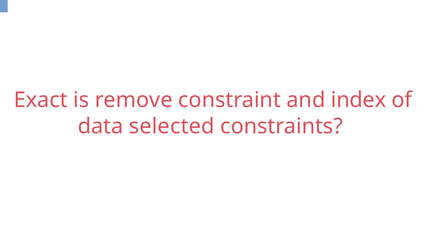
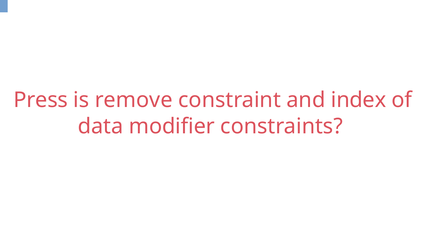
Exact: Exact -> Press
selected: selected -> modifier
